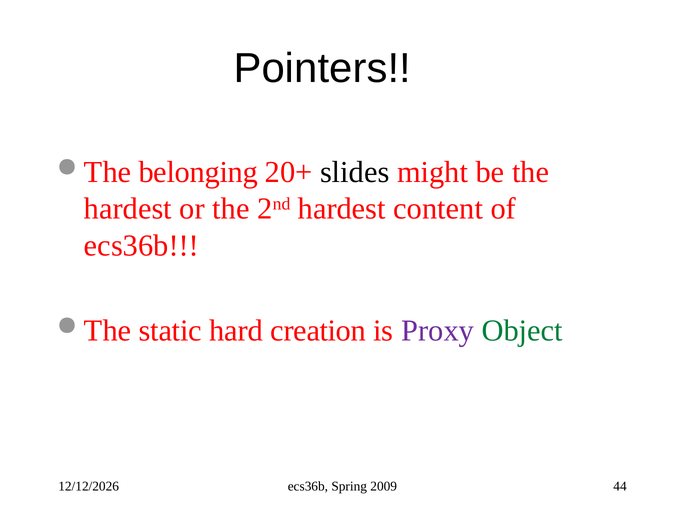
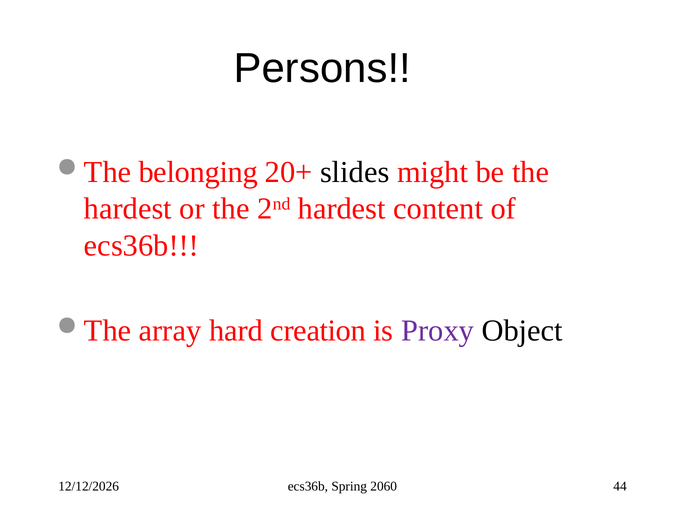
Pointers: Pointers -> Persons
static: static -> array
Object colour: green -> black
2009: 2009 -> 2060
